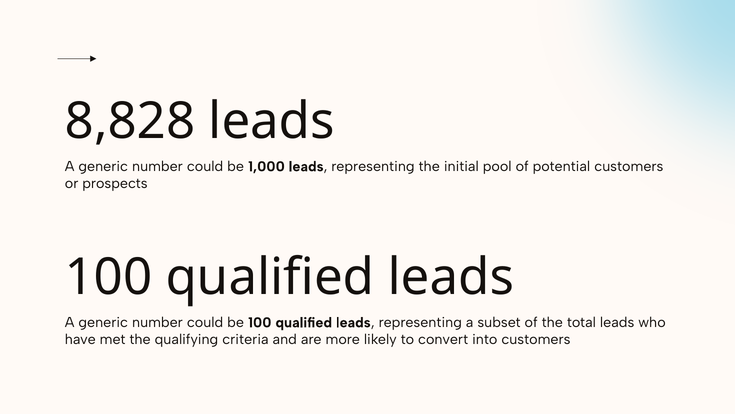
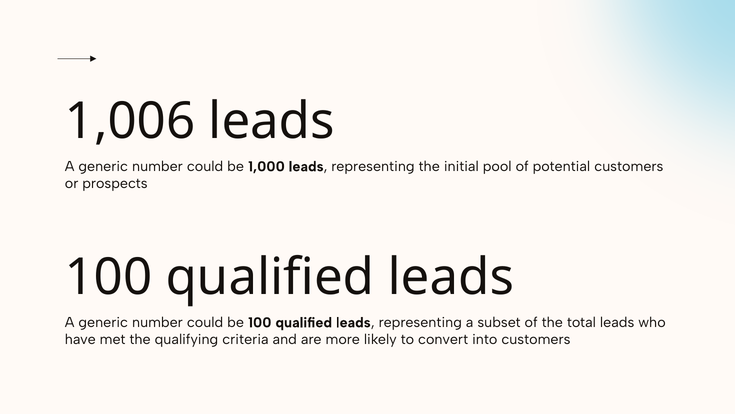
8,828: 8,828 -> 1,006
